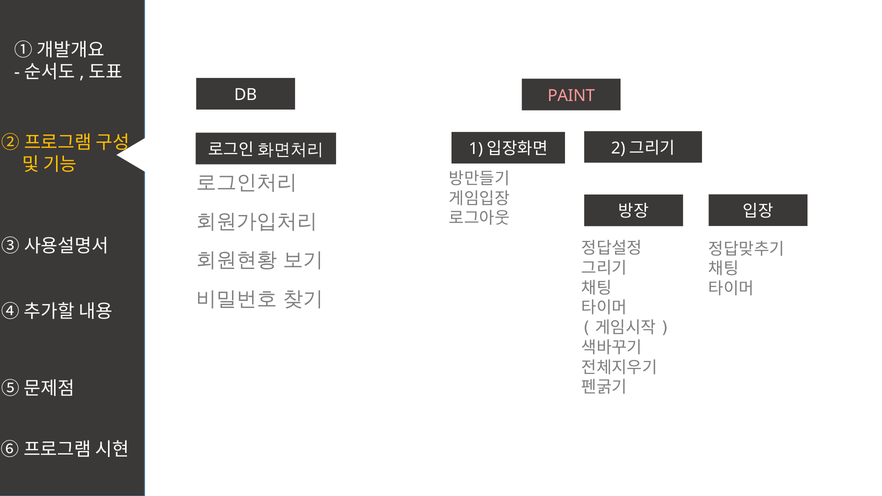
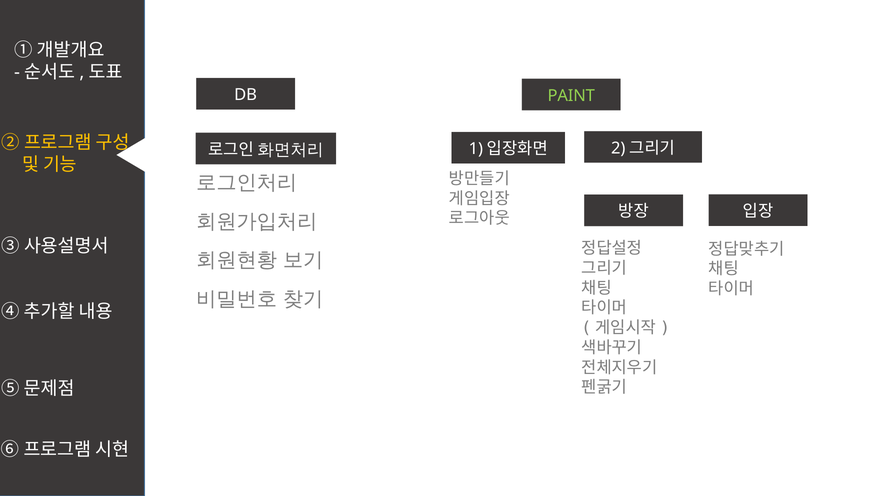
PAINT colour: pink -> light green
